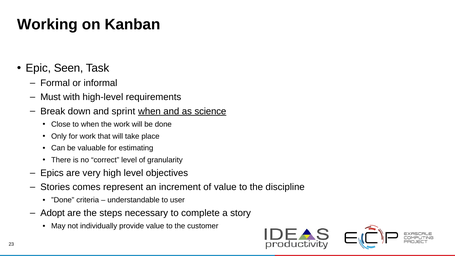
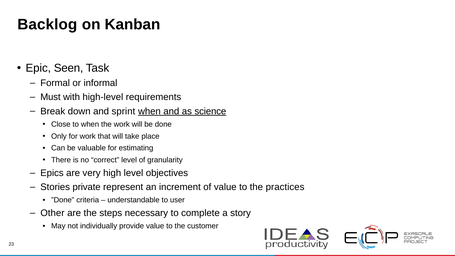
Working: Working -> Backlog
comes: comes -> private
discipline: discipline -> practices
Adopt: Adopt -> Other
